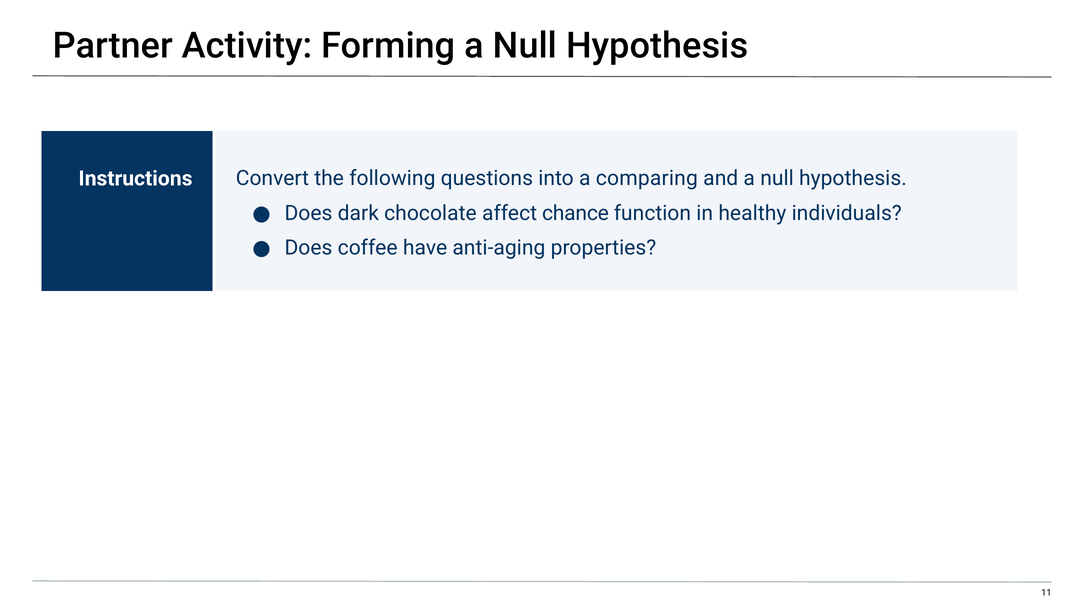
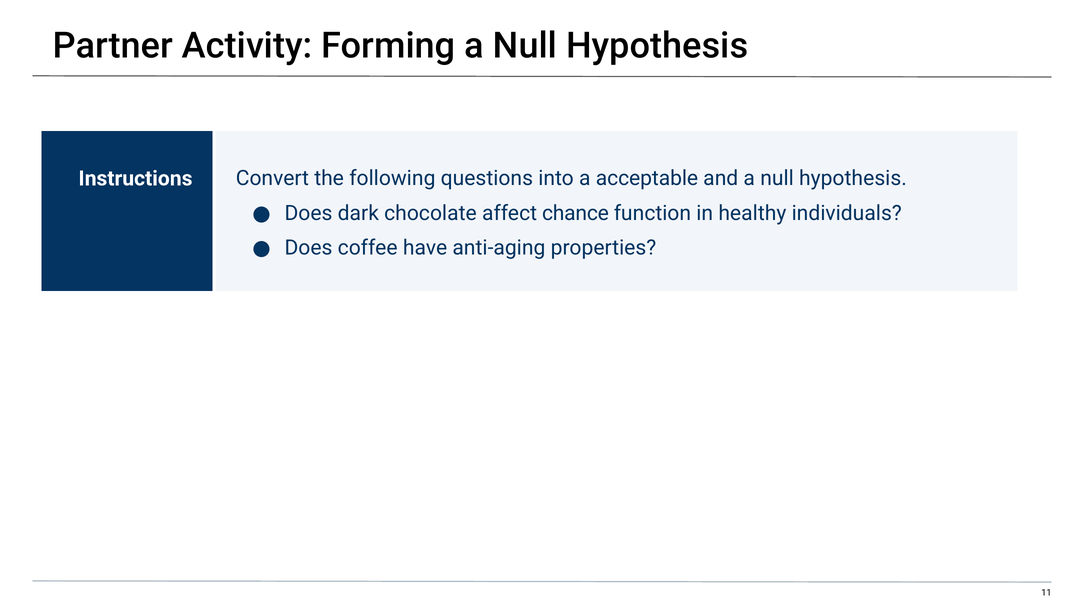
comparing: comparing -> acceptable
